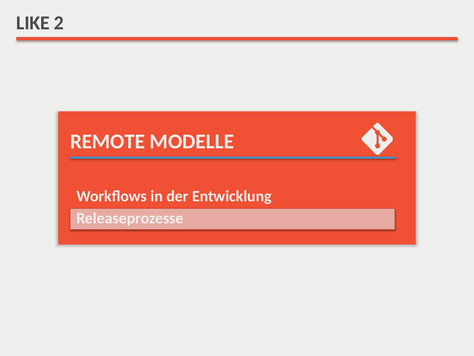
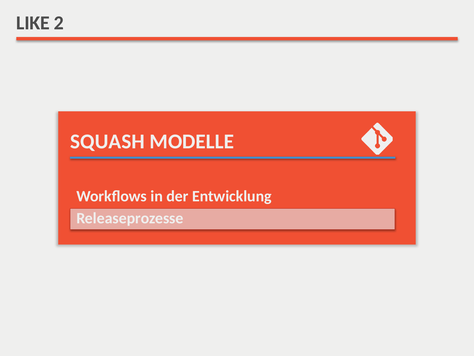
REMOTE: REMOTE -> SQUASH
